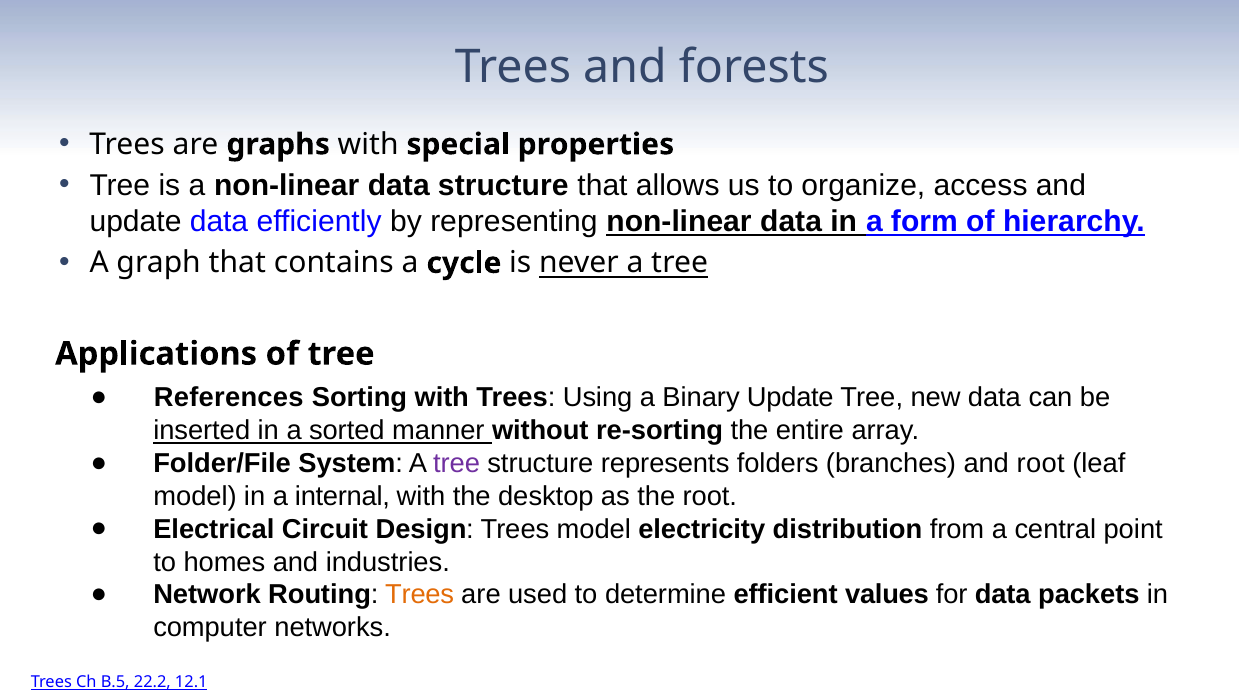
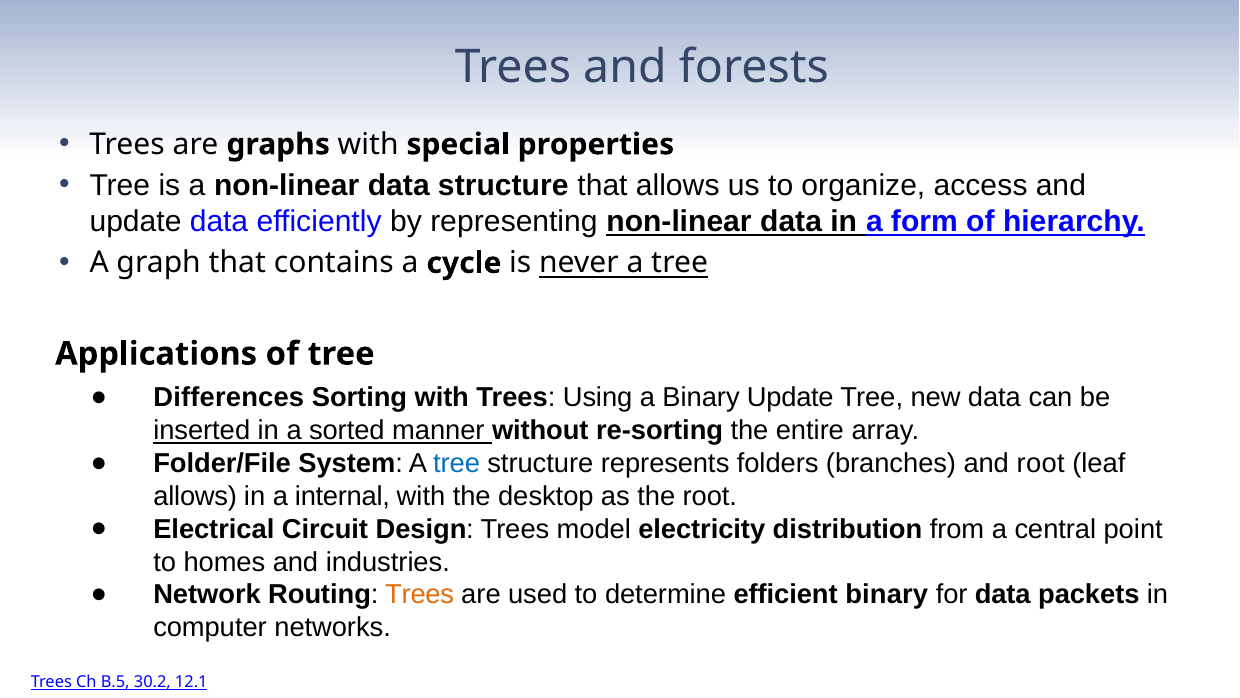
References: References -> Differences
tree at (456, 463) colour: purple -> blue
model at (195, 496): model -> allows
efficient values: values -> binary
22.2: 22.2 -> 30.2
